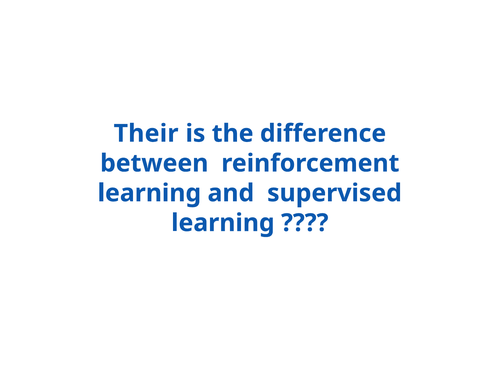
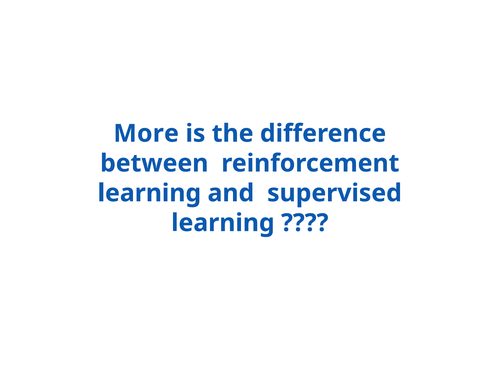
Their: Their -> More
